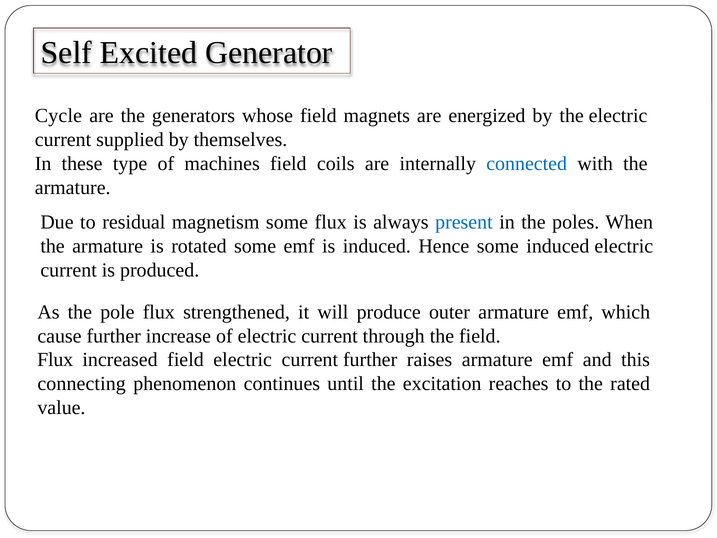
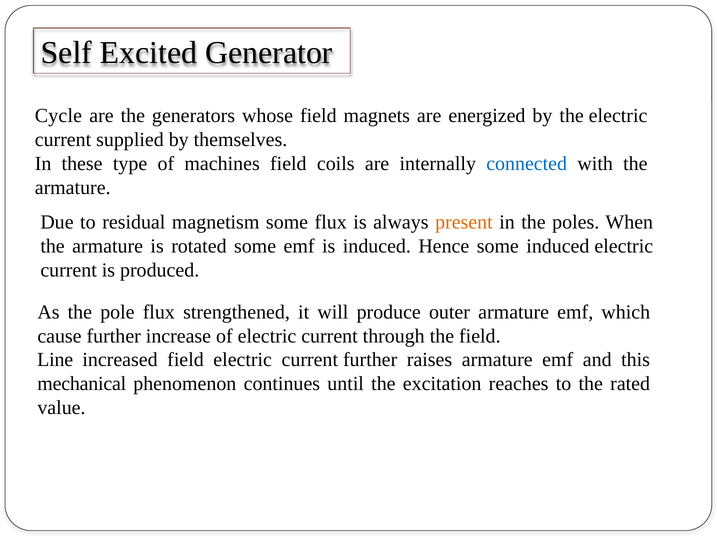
present colour: blue -> orange
Flux at (55, 360): Flux -> Line
connecting: connecting -> mechanical
